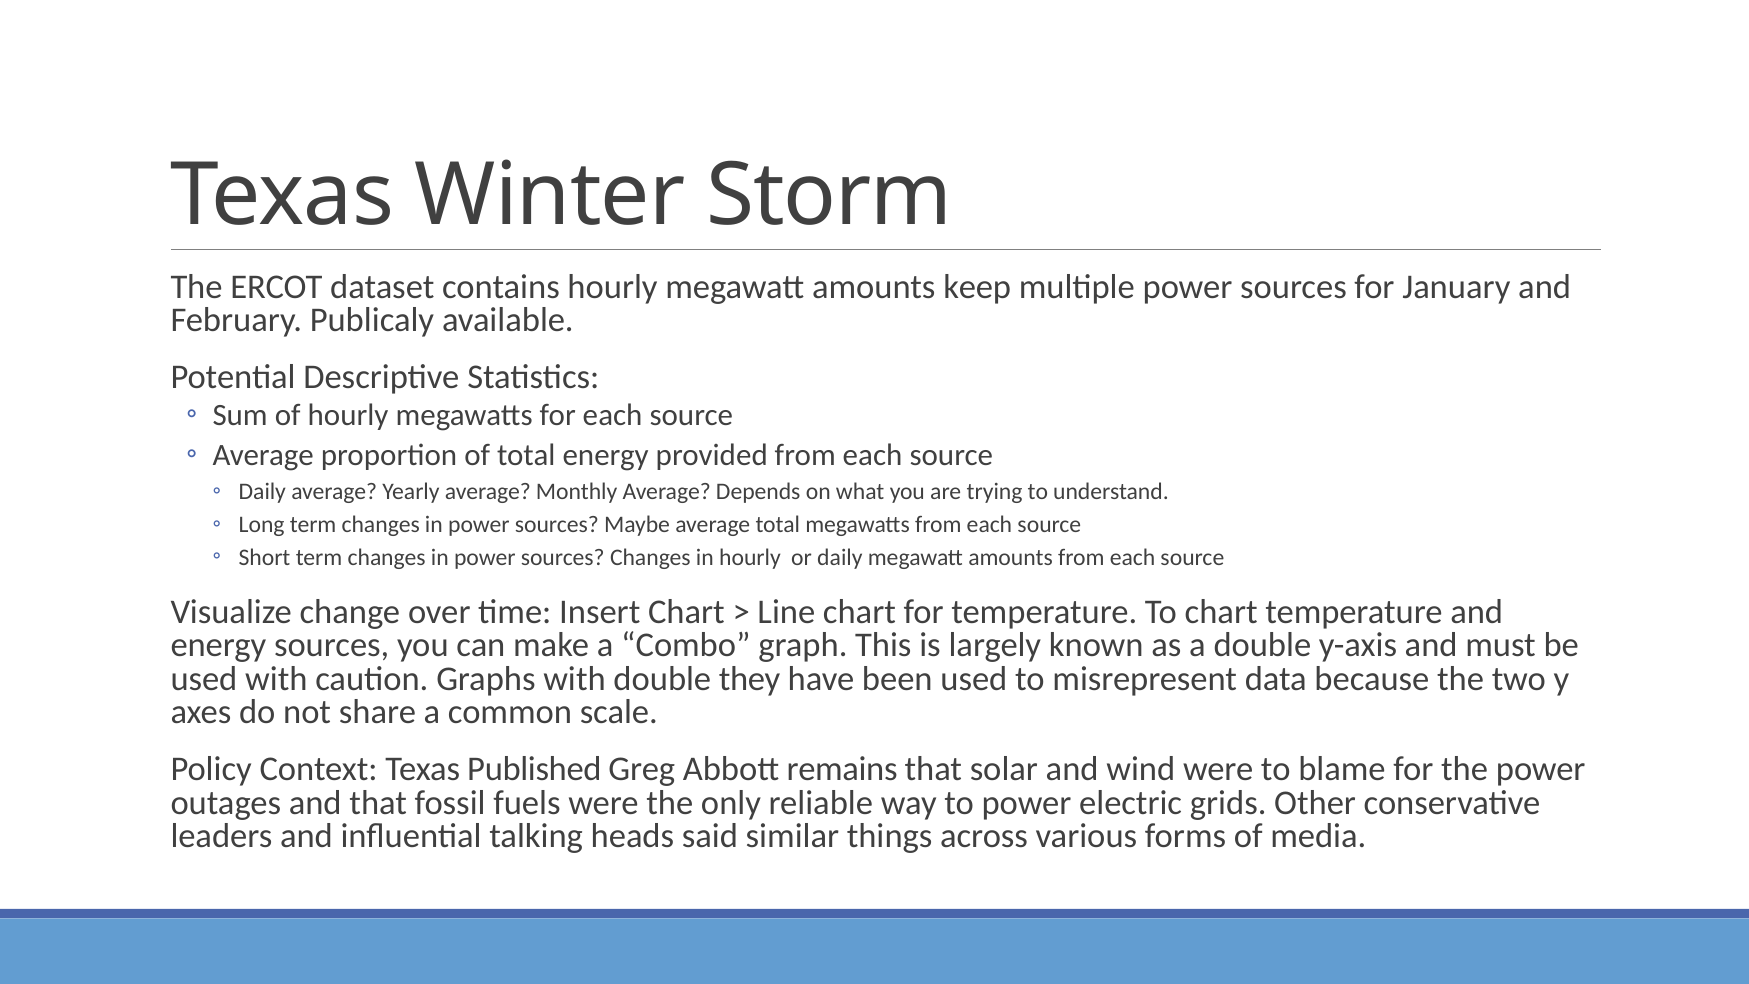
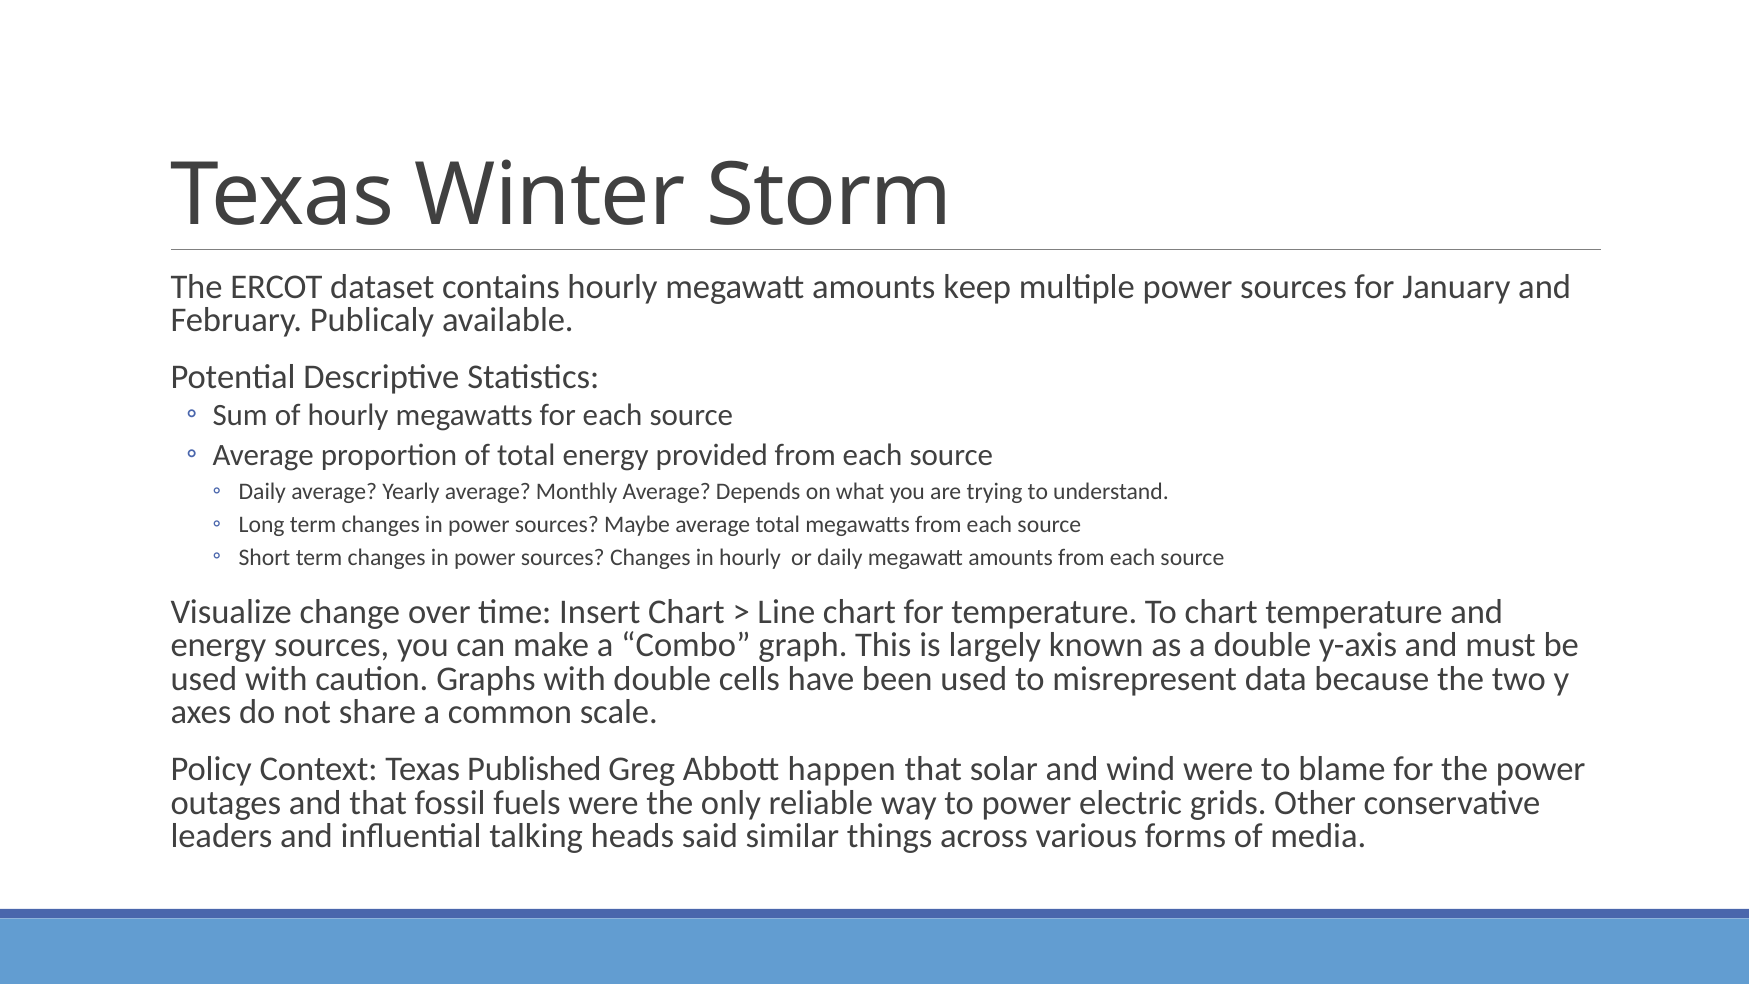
they: they -> cells
remains: remains -> happen
